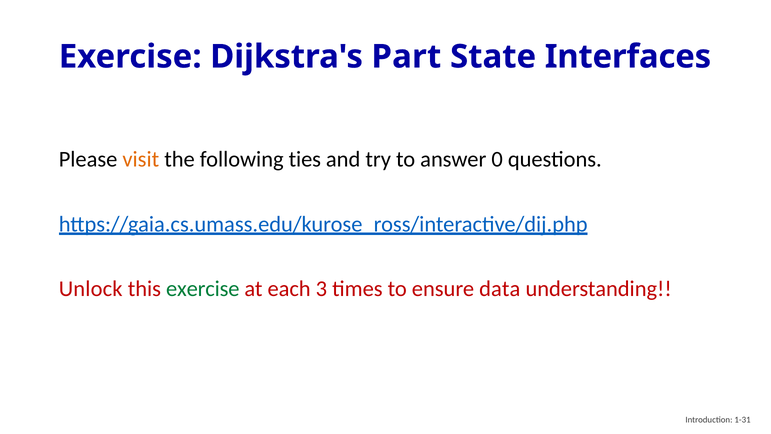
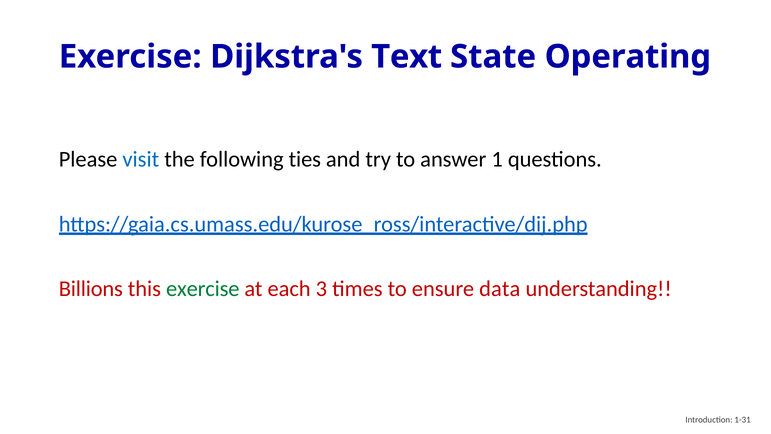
Part: Part -> Text
Interfaces: Interfaces -> Operating
visit colour: orange -> blue
0: 0 -> 1
Unlock: Unlock -> Billions
